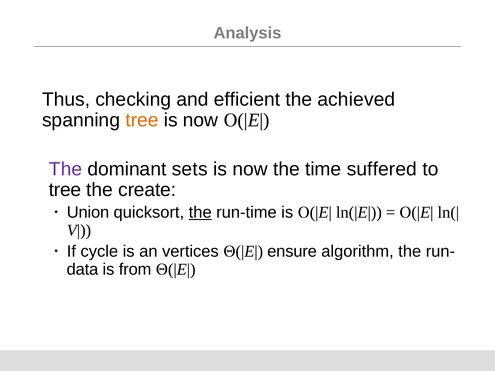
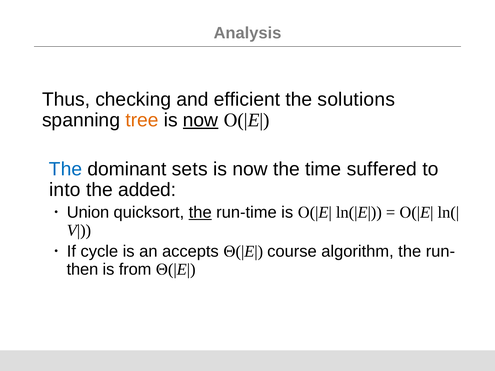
achieved: achieved -> solutions
now at (201, 120) underline: none -> present
The at (65, 169) colour: purple -> blue
tree at (65, 190): tree -> into
create: create -> added
vertices: vertices -> accepts
ensure: ensure -> course
data: data -> then
